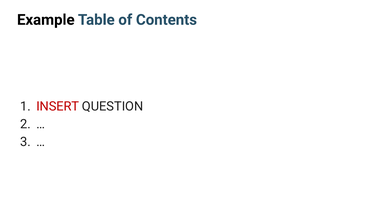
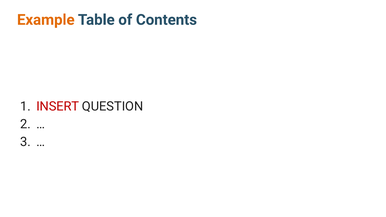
Example colour: black -> orange
